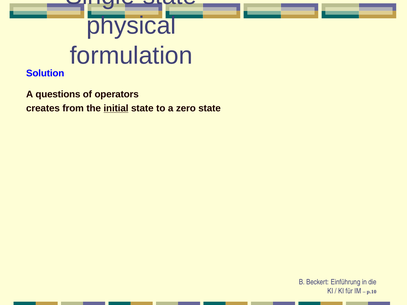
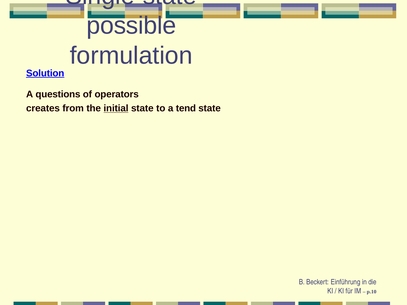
physical: physical -> possible
Solution underline: none -> present
zero: zero -> tend
